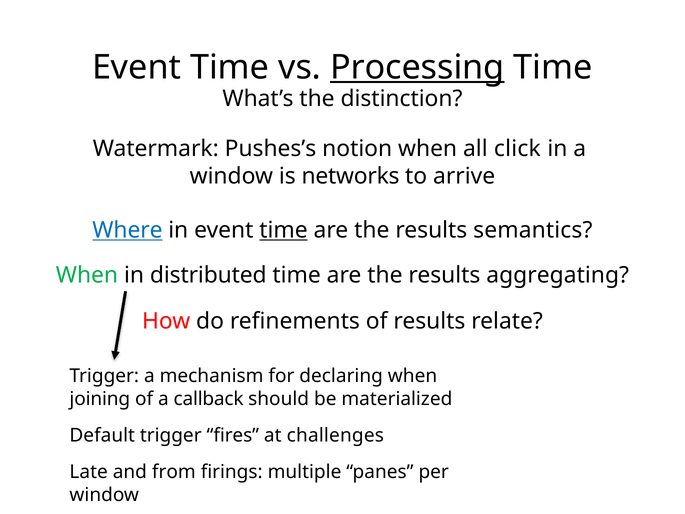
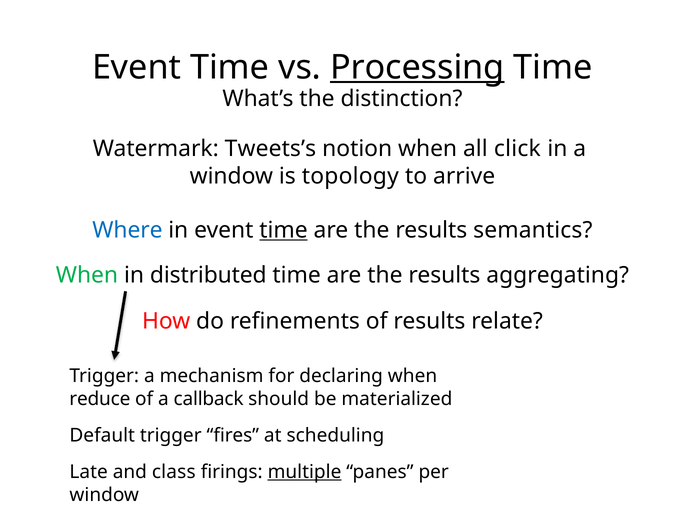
Pushes’s: Pushes’s -> Tweets’s
networks: networks -> topology
Where underline: present -> none
joining: joining -> reduce
challenges: challenges -> scheduling
from: from -> class
multiple underline: none -> present
